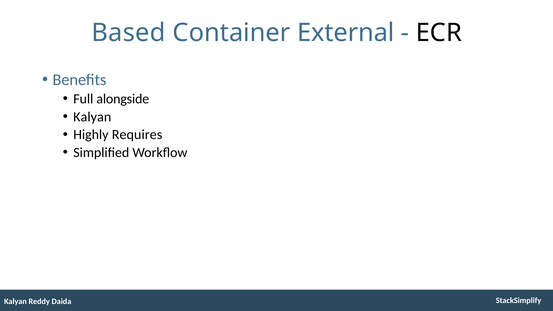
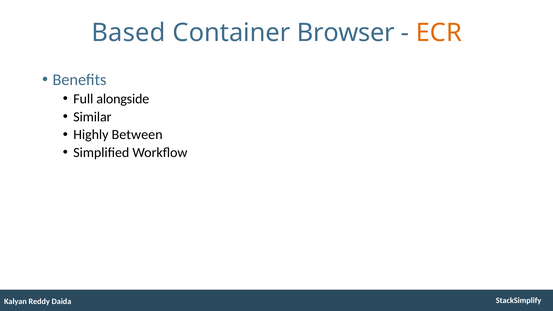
External: External -> Browser
ECR colour: black -> orange
Kalyan at (92, 117): Kalyan -> Similar
Requires: Requires -> Between
